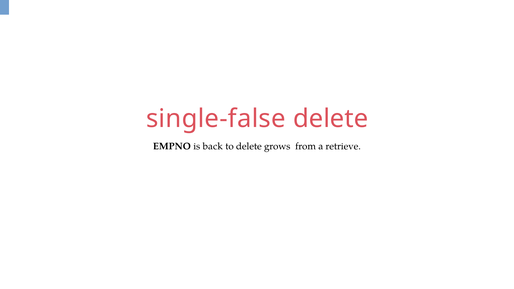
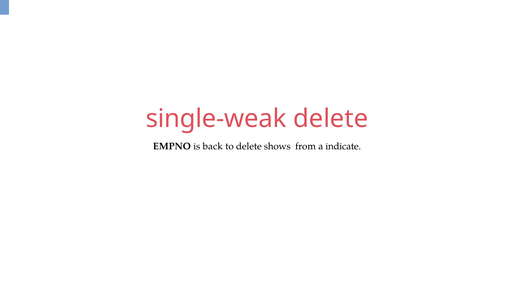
single-false: single-false -> single-weak
grows: grows -> shows
retrieve: retrieve -> indicate
